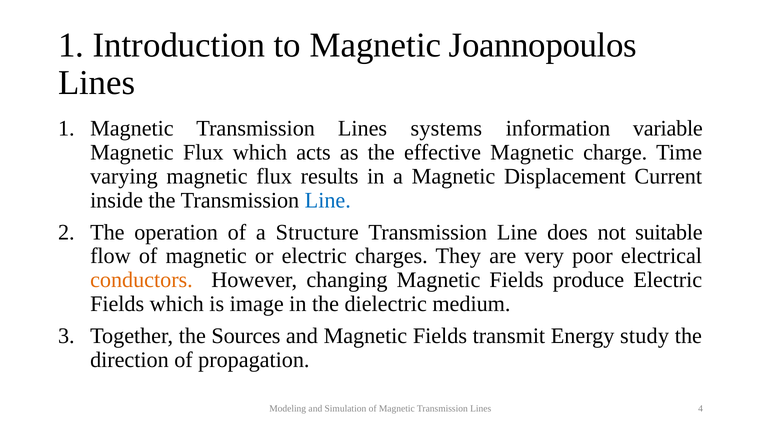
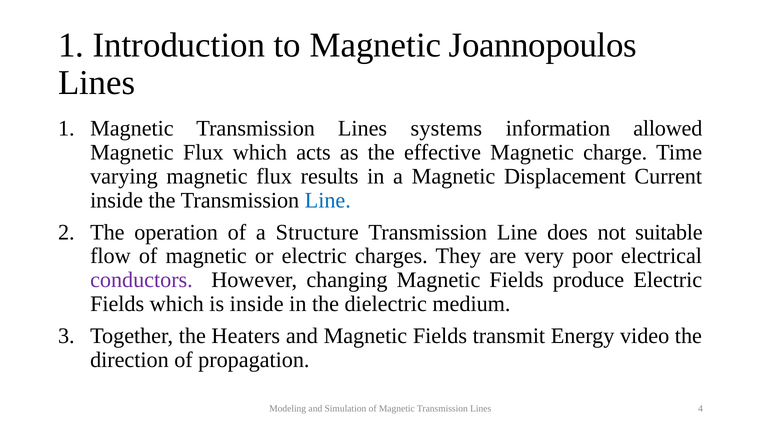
variable: variable -> allowed
conductors colour: orange -> purple
is image: image -> inside
Sources: Sources -> Heaters
study: study -> video
